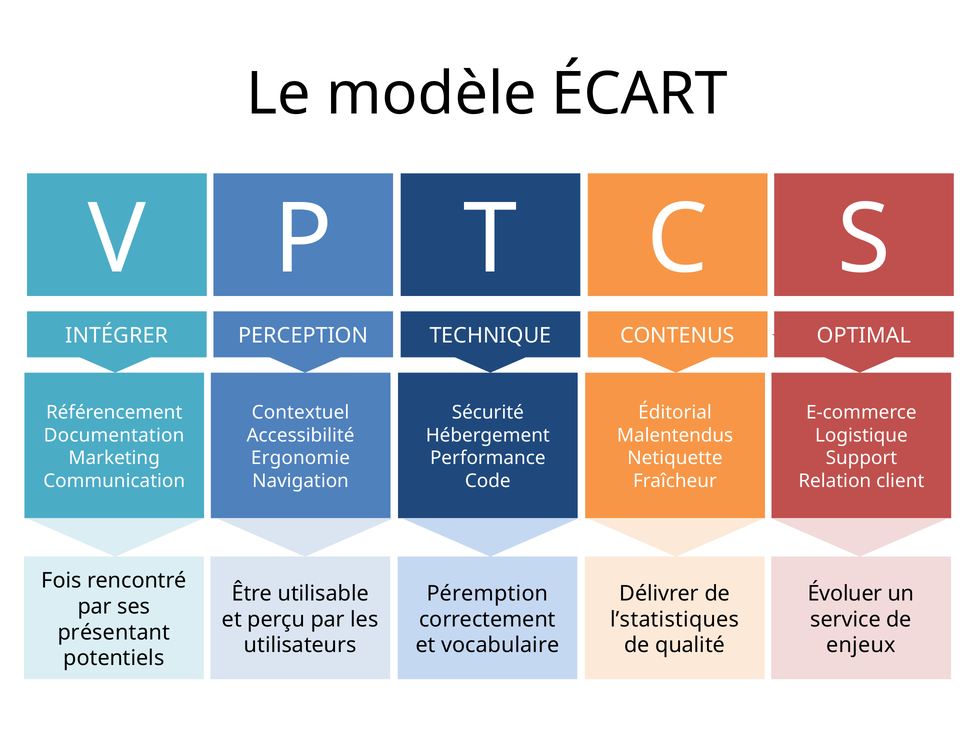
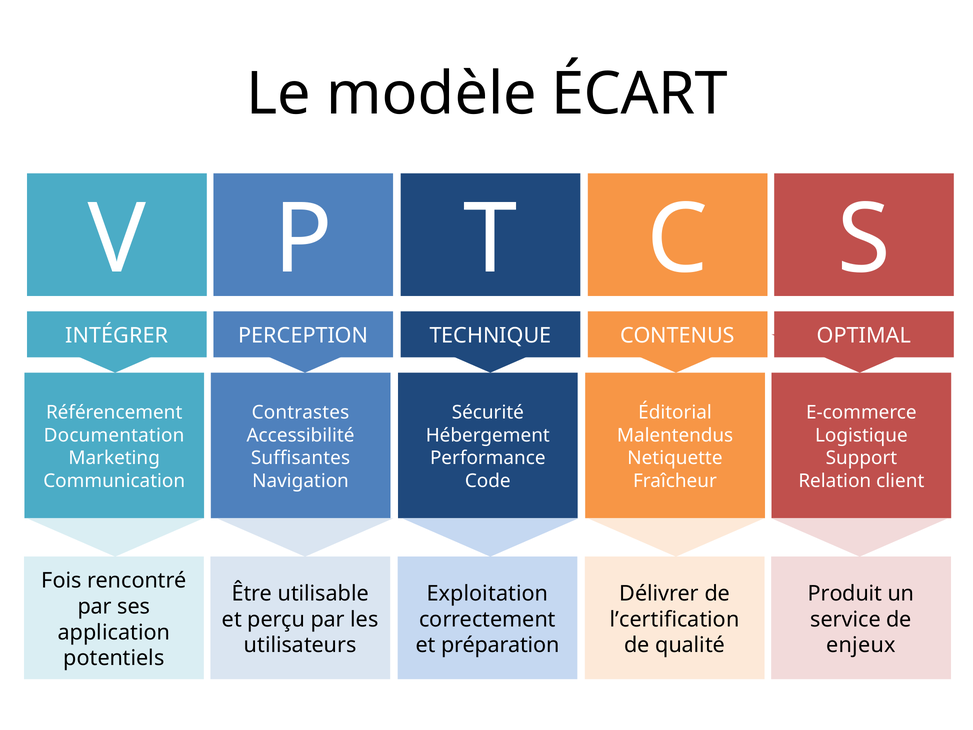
Contextuel: Contextuel -> Contrastes
Ergonomie: Ergonomie -> Suffisantes
Péremption: Péremption -> Exploitation
Évoluer: Évoluer -> Produit
l’statistiques: l’statistiques -> l’certification
présentant: présentant -> application
vocabulaire: vocabulaire -> préparation
